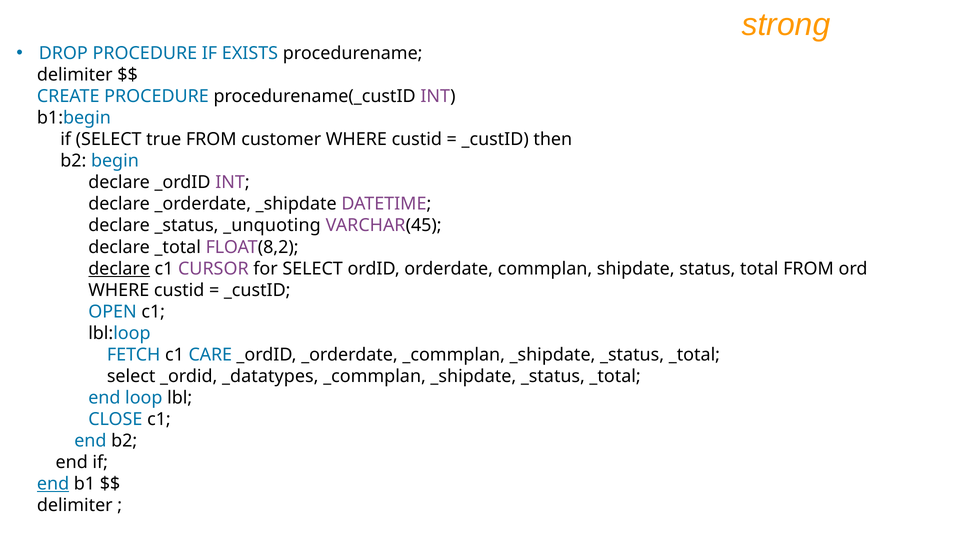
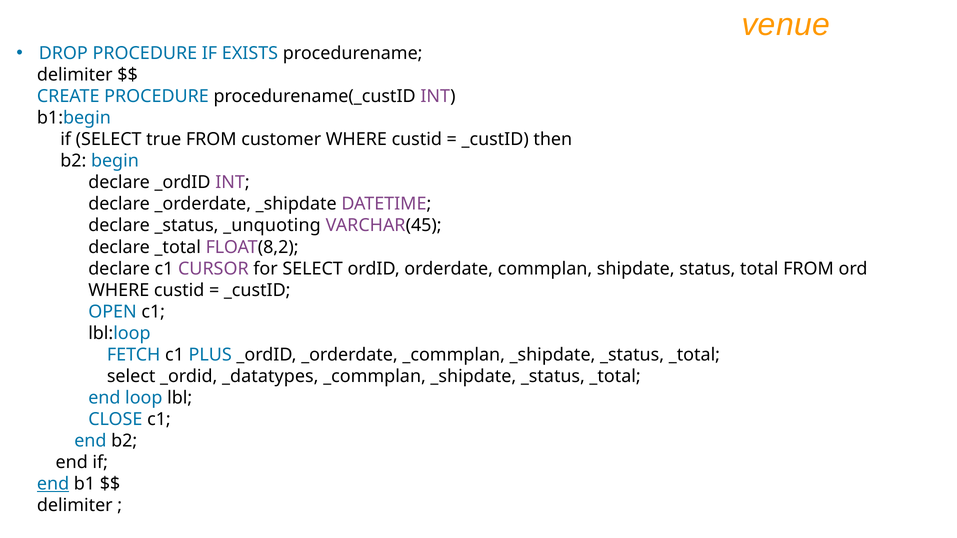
strong: strong -> venue
declare at (119, 269) underline: present -> none
CARE: CARE -> PLUS
